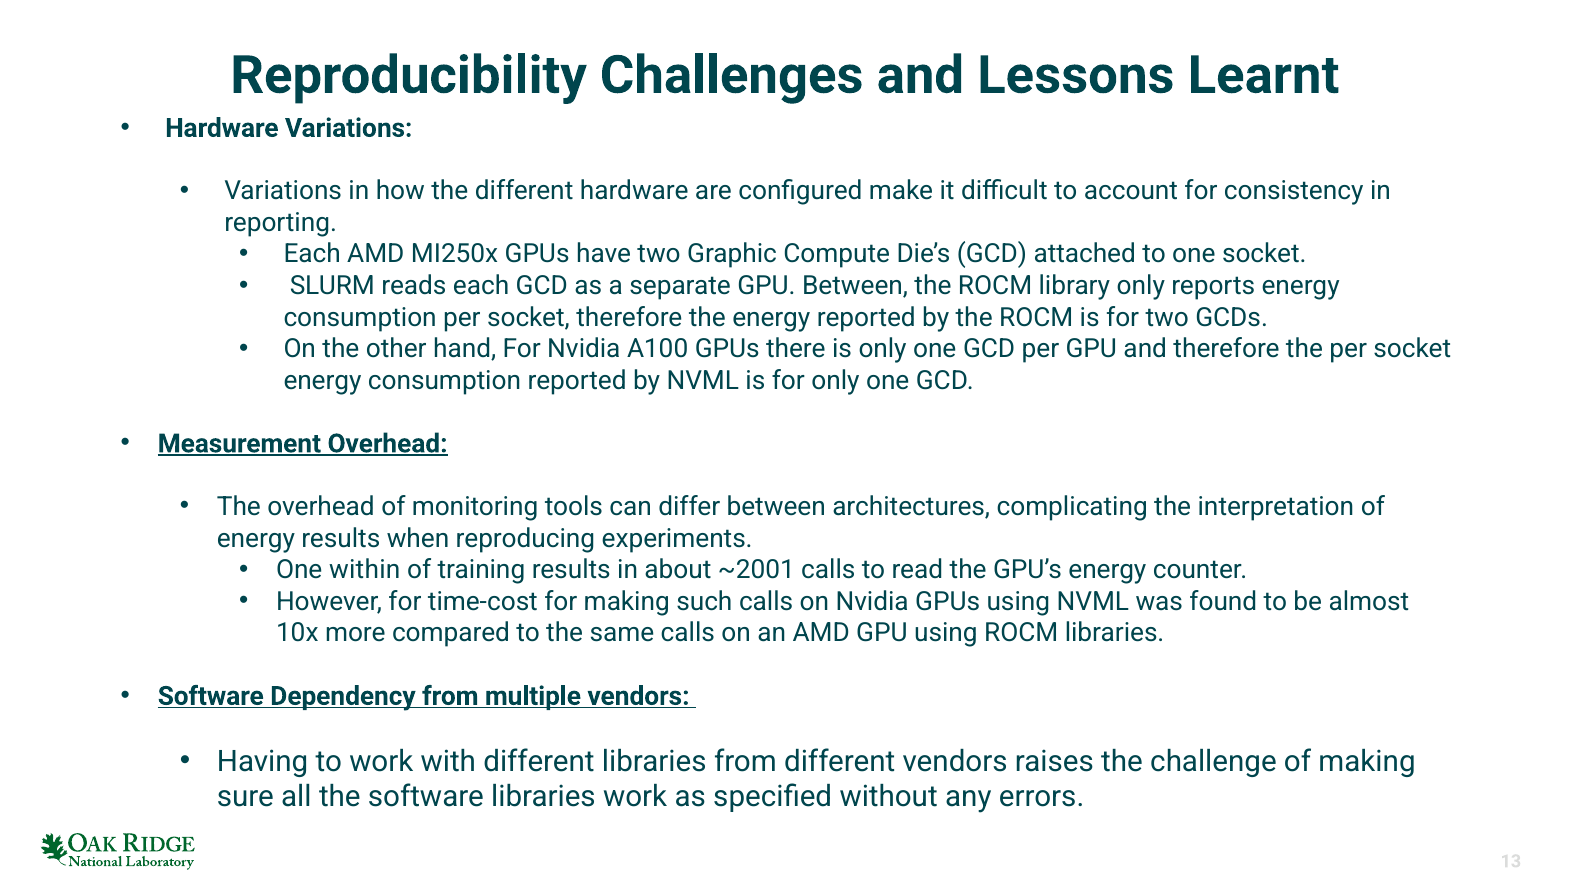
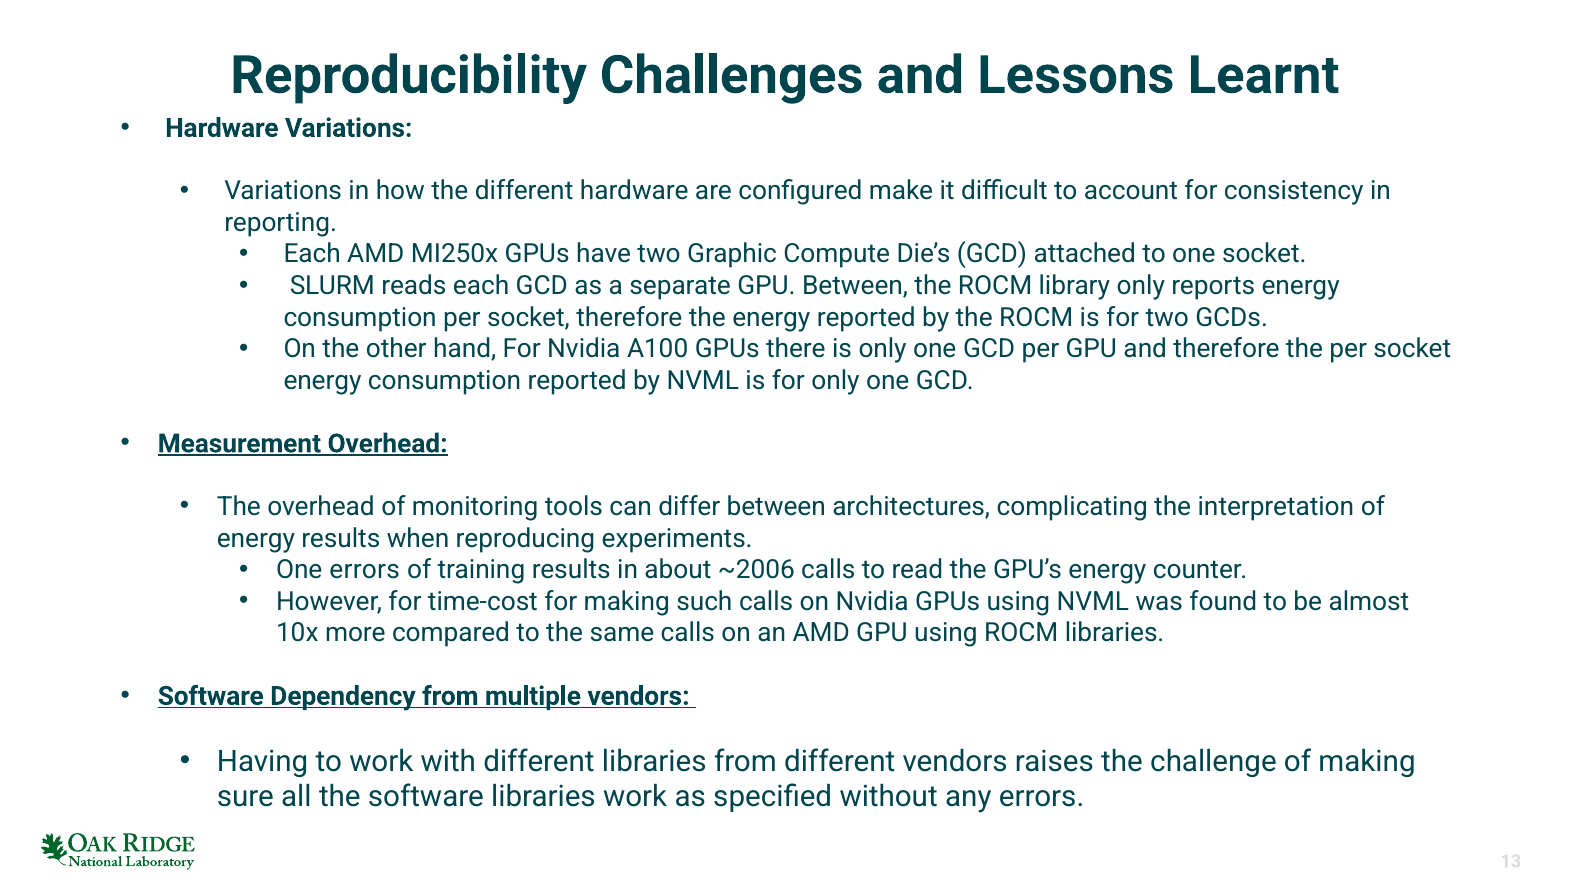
One within: within -> errors
~2001: ~2001 -> ~2006
